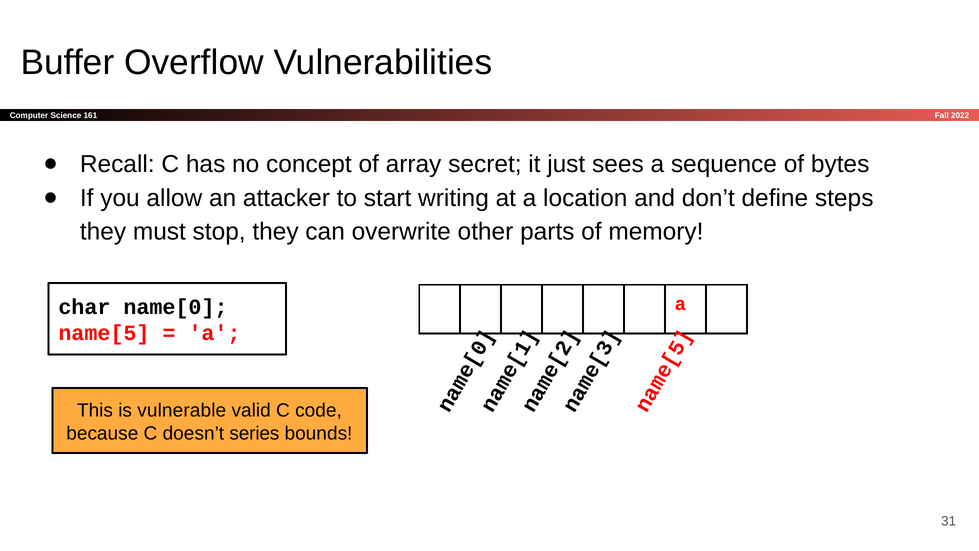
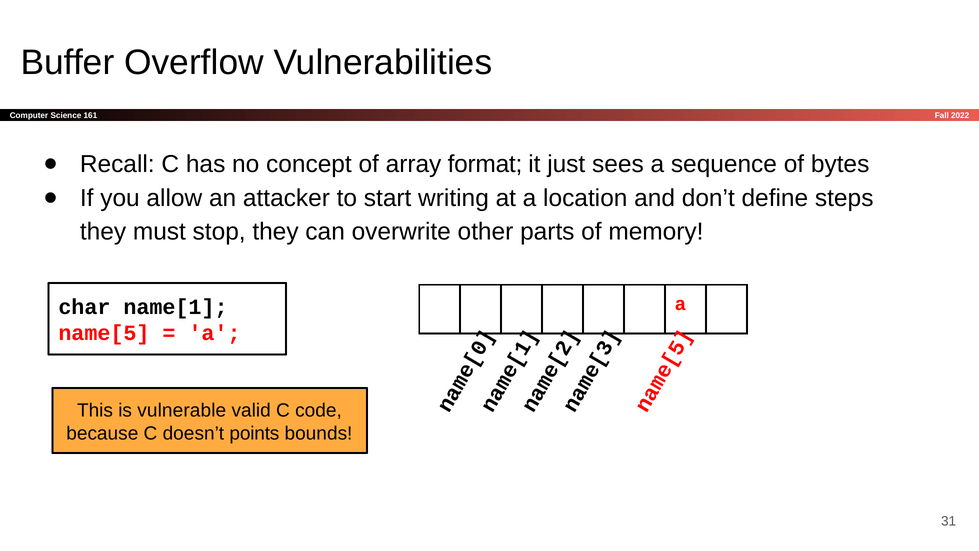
secret: secret -> format
name[0: name[0 -> name[1
series: series -> points
